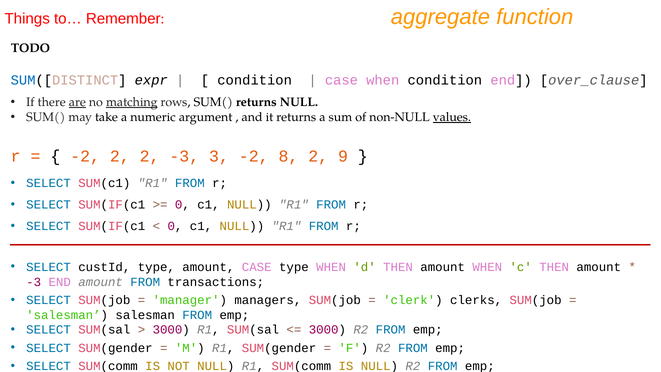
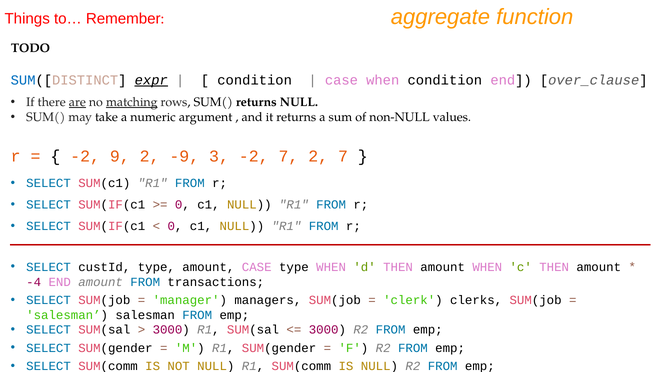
expr underline: none -> present
values underline: present -> none
-2 2: 2 -> 9
2 -3: -3 -> -9
-2 8: 8 -> 7
2 9: 9 -> 7
-3 at (34, 282): -3 -> -4
